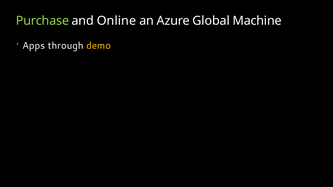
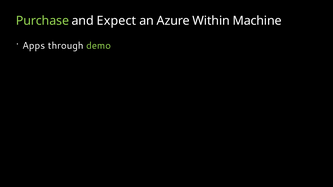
Online: Online -> Expect
Global: Global -> Within
demo colour: yellow -> light green
